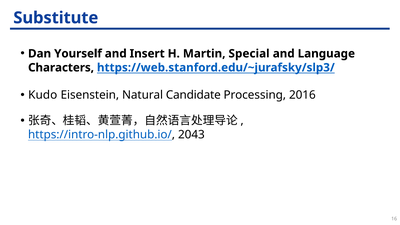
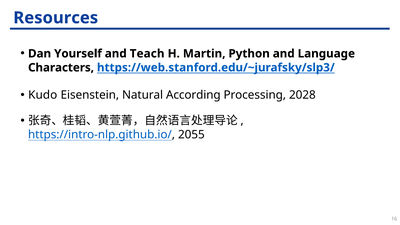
Substitute: Substitute -> Resources
Insert: Insert -> Teach
Special: Special -> Python
Candidate: Candidate -> According
2016: 2016 -> 2028
2043: 2043 -> 2055
